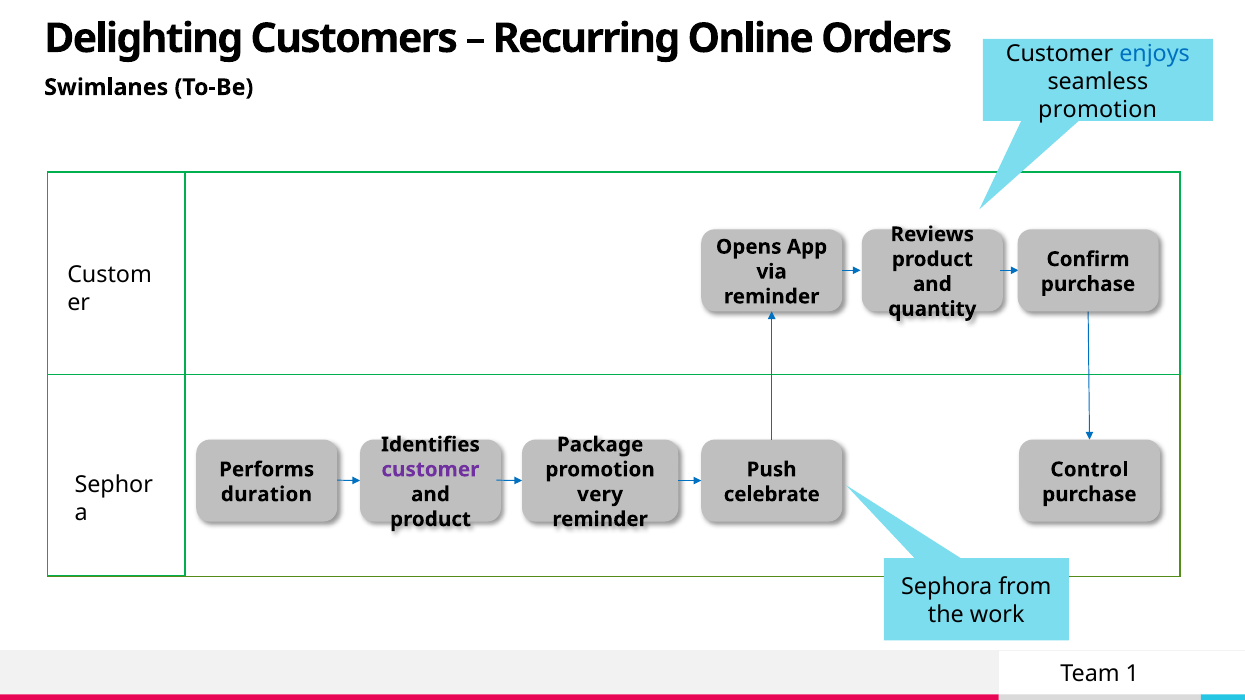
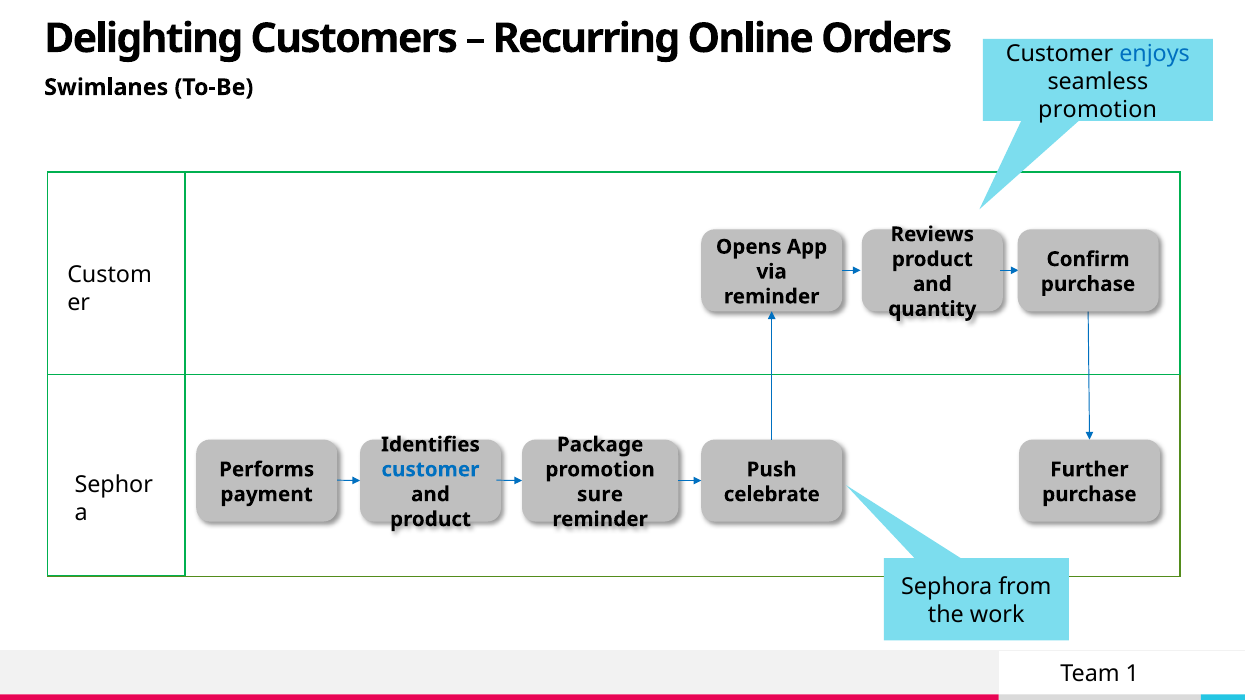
customer at (430, 470) colour: purple -> blue
Control: Control -> Further
duration: duration -> payment
very: very -> sure
